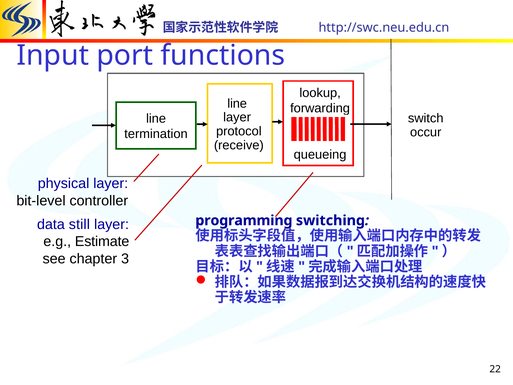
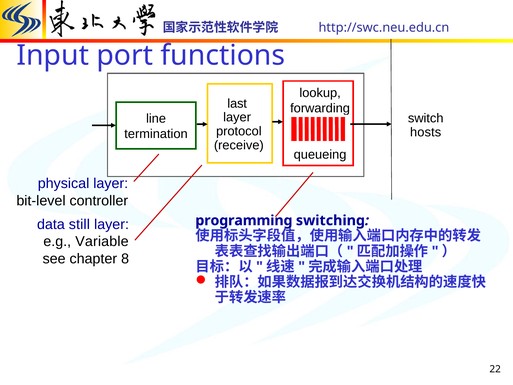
line at (237, 103): line -> last
occur: occur -> hosts
Estimate: Estimate -> Variable
3: 3 -> 8
